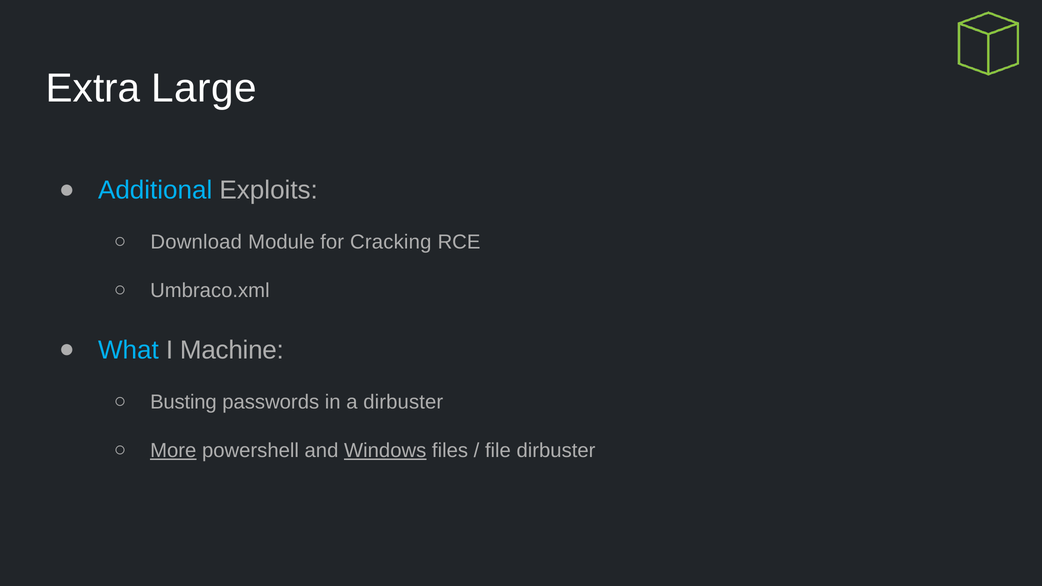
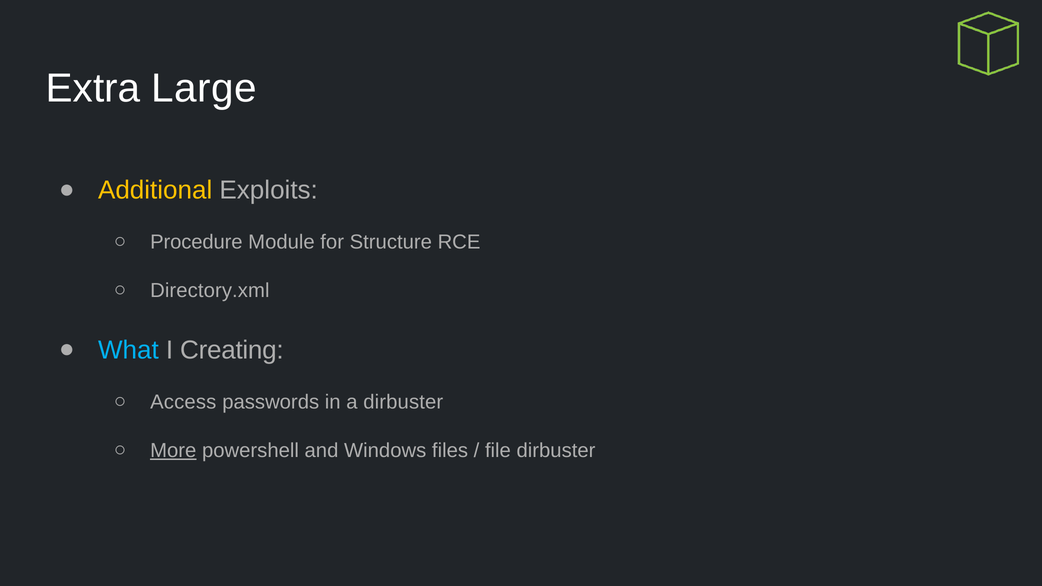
Additional colour: light blue -> yellow
Download: Download -> Procedure
Cracking: Cracking -> Structure
Umbraco.xml: Umbraco.xml -> Directory.xml
Machine: Machine -> Creating
Busting: Busting -> Access
Windows underline: present -> none
